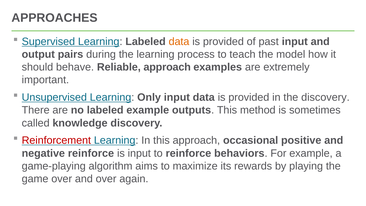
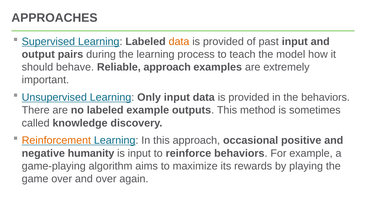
the discovery: discovery -> behaviors
Reinforcement colour: red -> orange
negative reinforce: reinforce -> humanity
